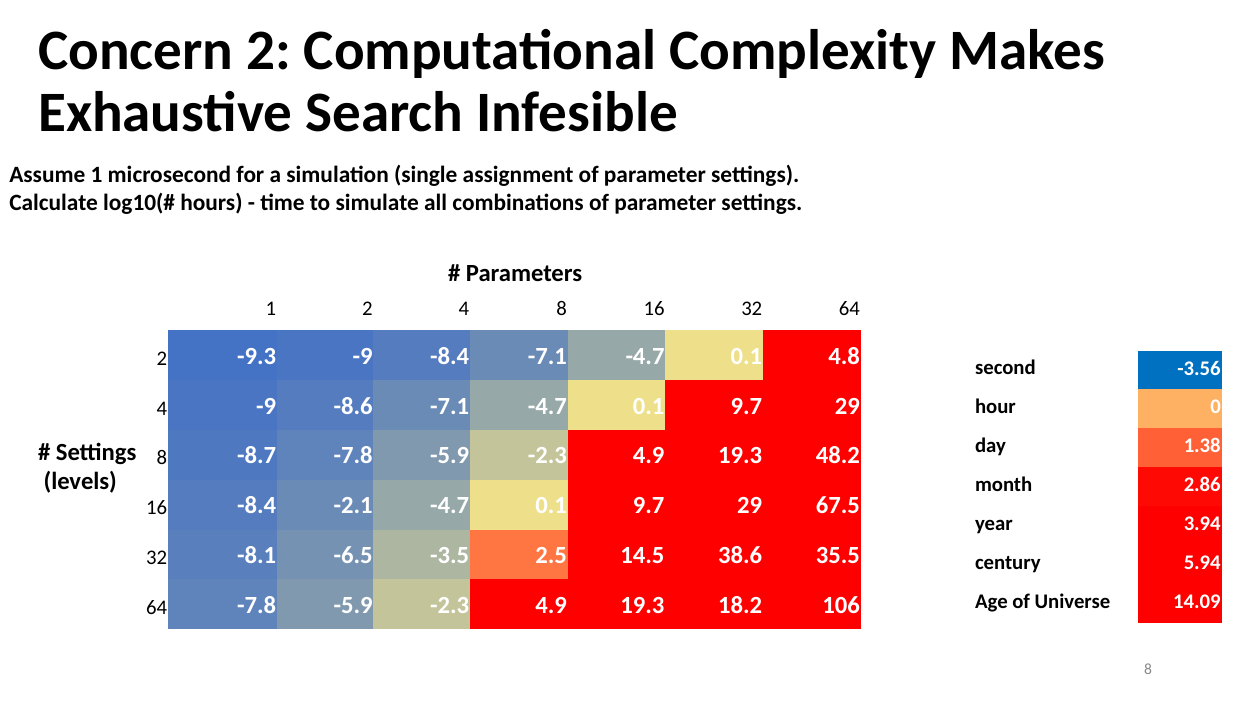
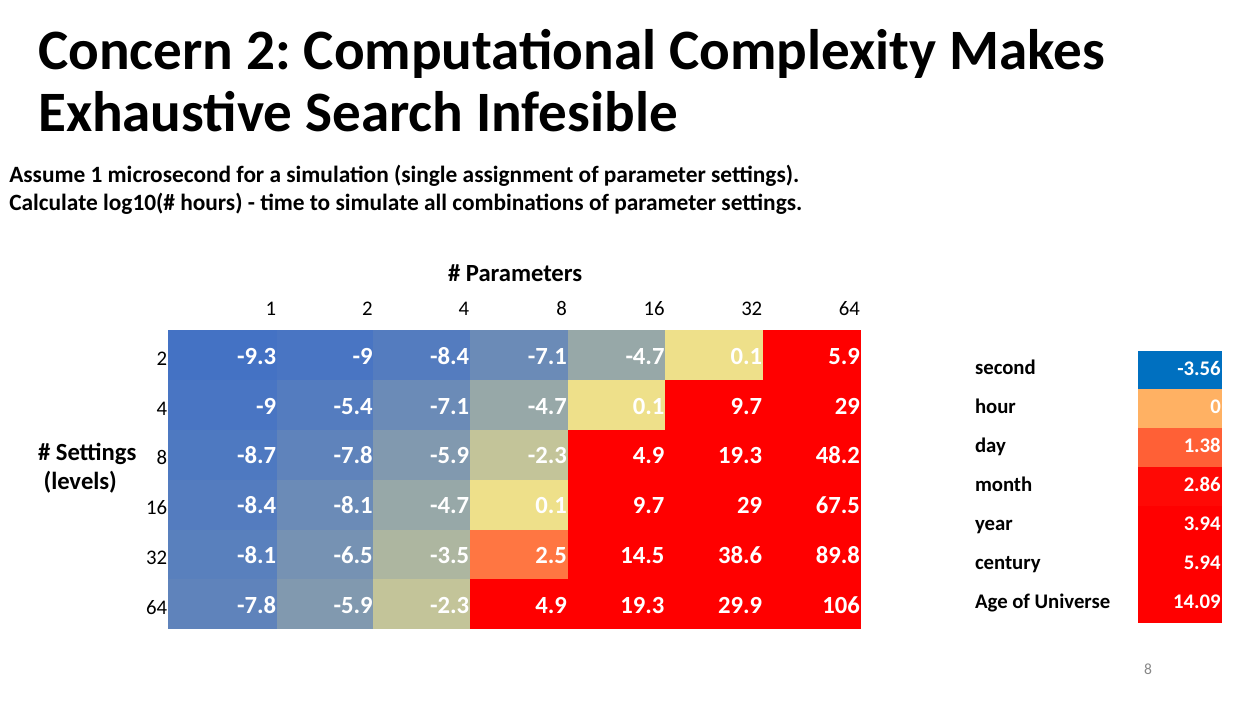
4.8: 4.8 -> 5.9
-8.6: -8.6 -> -5.4
-8.4 -2.1: -2.1 -> -8.1
35.5: 35.5 -> 89.8
18.2: 18.2 -> 29.9
